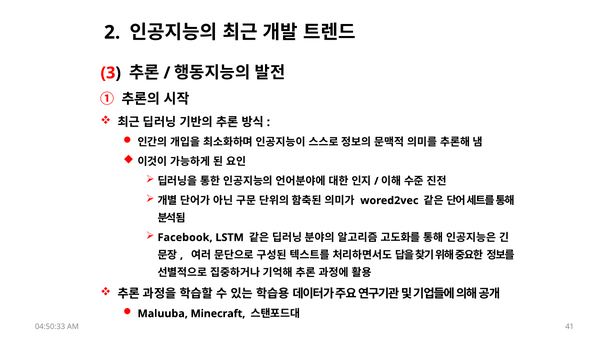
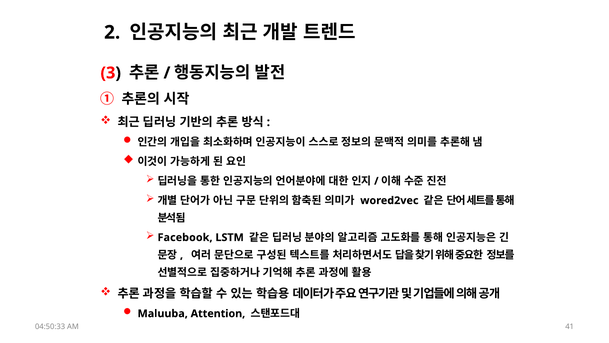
Minecraft: Minecraft -> Attention
